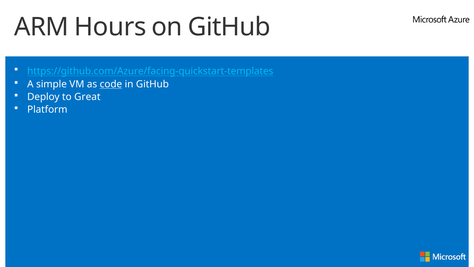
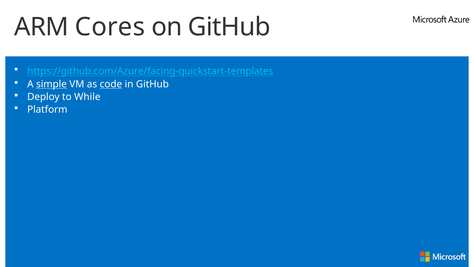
Hours: Hours -> Cores
simple underline: none -> present
Great: Great -> While
